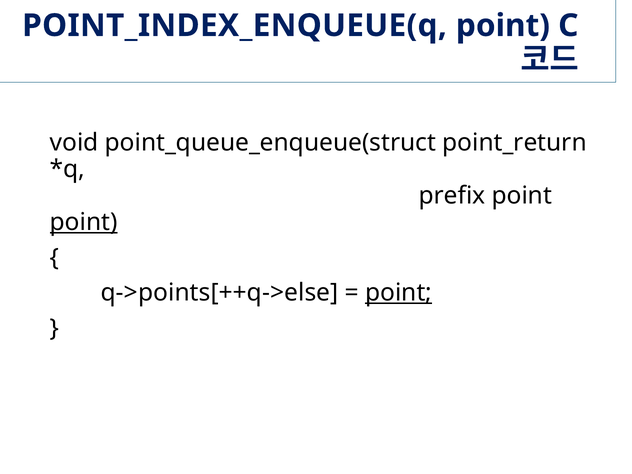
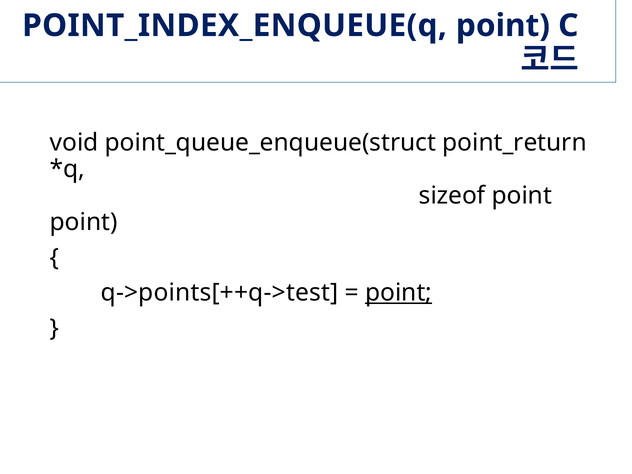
prefix: prefix -> sizeof
point at (84, 222) underline: present -> none
q->points[++q->else: q->points[++q->else -> q->points[++q->test
